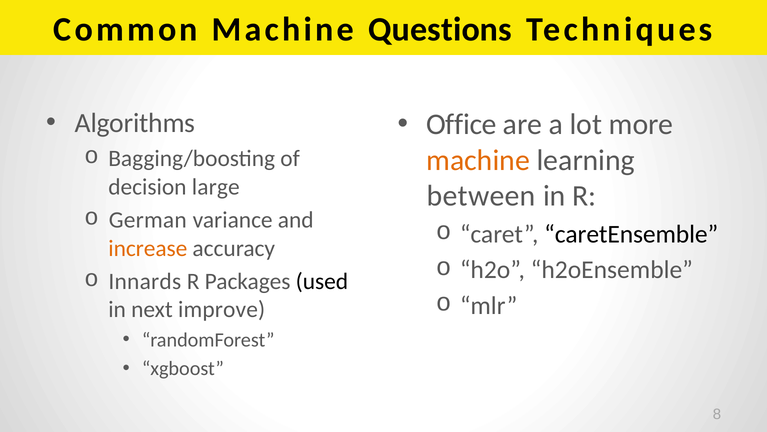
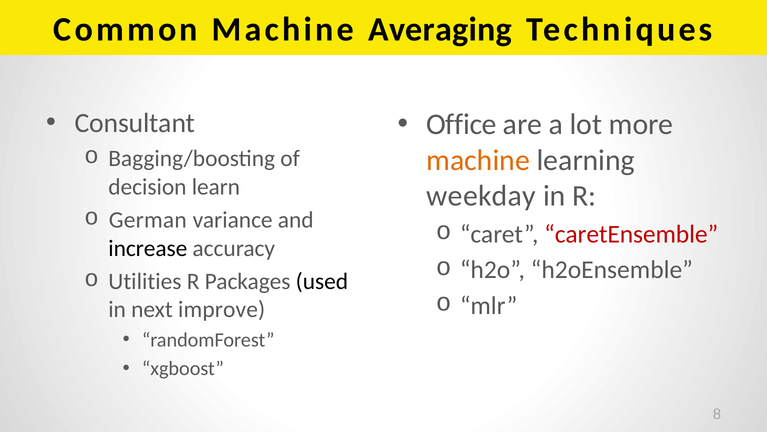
Questions: Questions -> Averaging
Algorithms: Algorithms -> Consultant
large: large -> learn
between: between -> weekday
caretEnsemble colour: black -> red
increase colour: orange -> black
Innards: Innards -> Utilities
